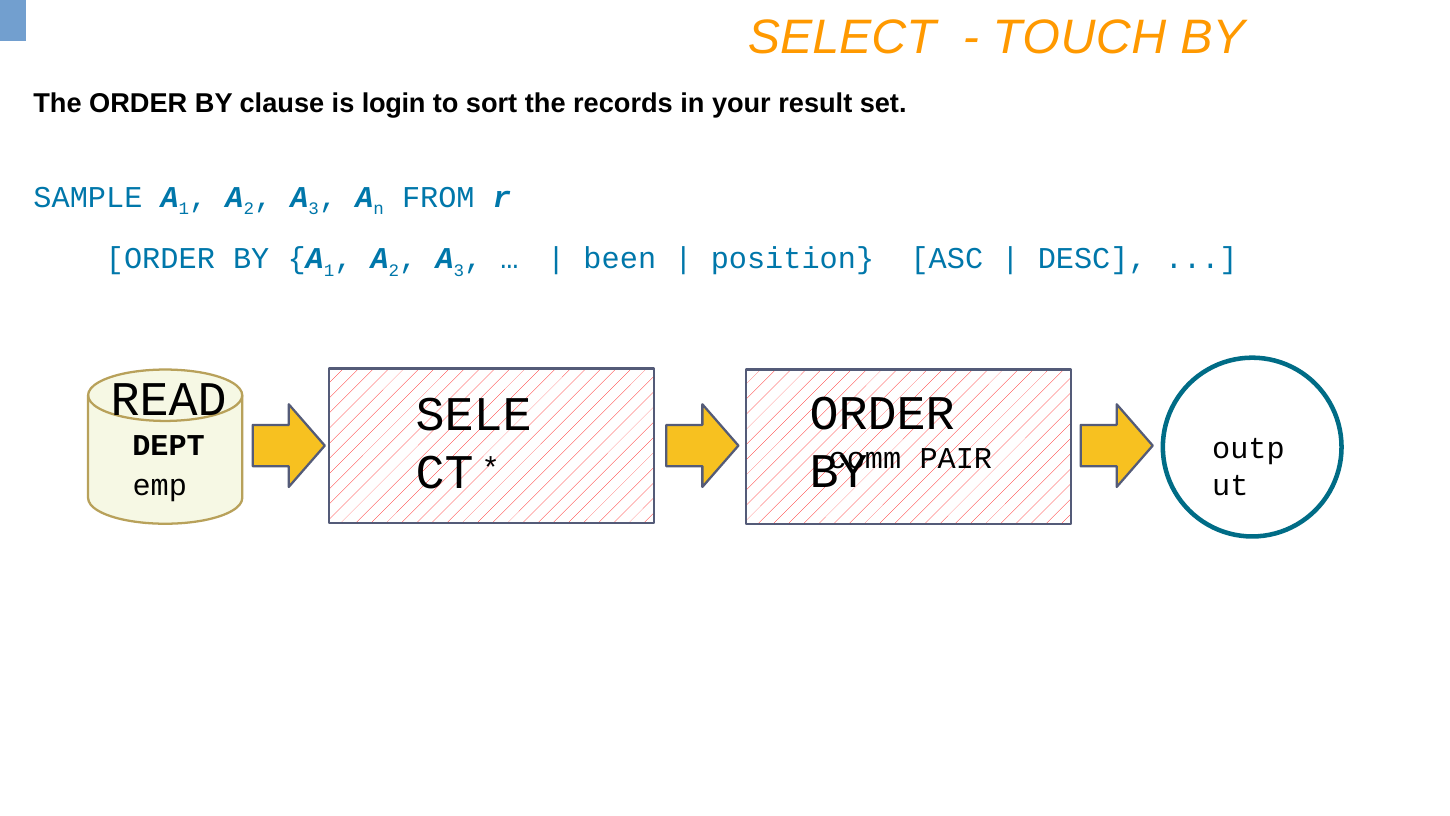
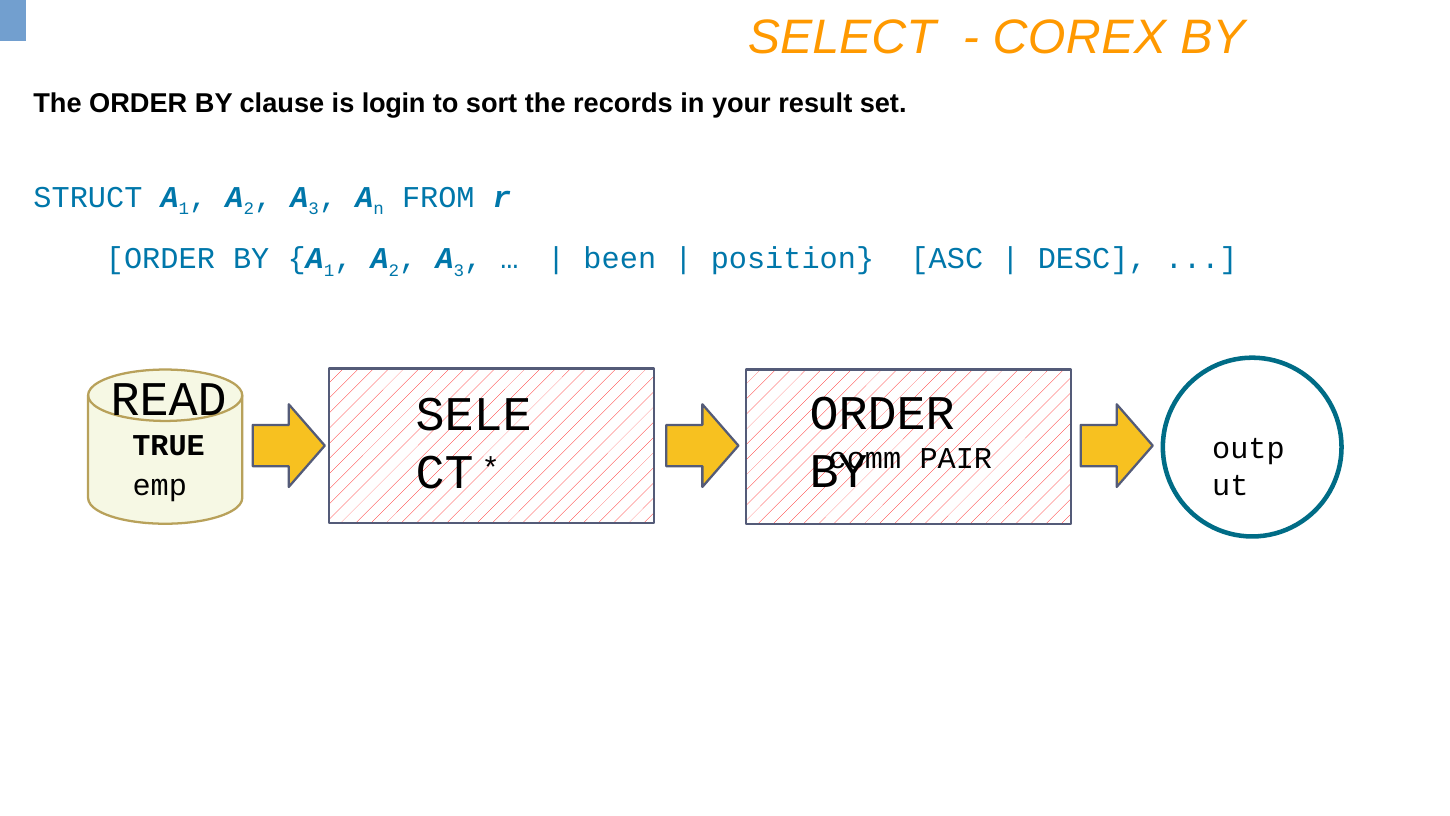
TOUCH: TOUCH -> COREX
SAMPLE: SAMPLE -> STRUCT
DEPT: DEPT -> TRUE
